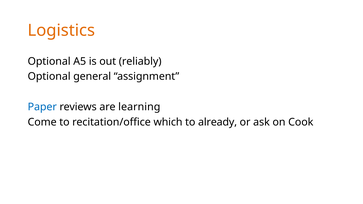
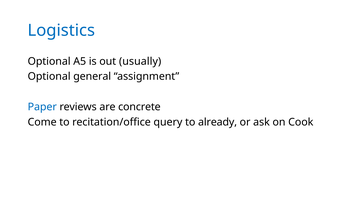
Logistics colour: orange -> blue
reliably: reliably -> usually
learning: learning -> concrete
which: which -> query
